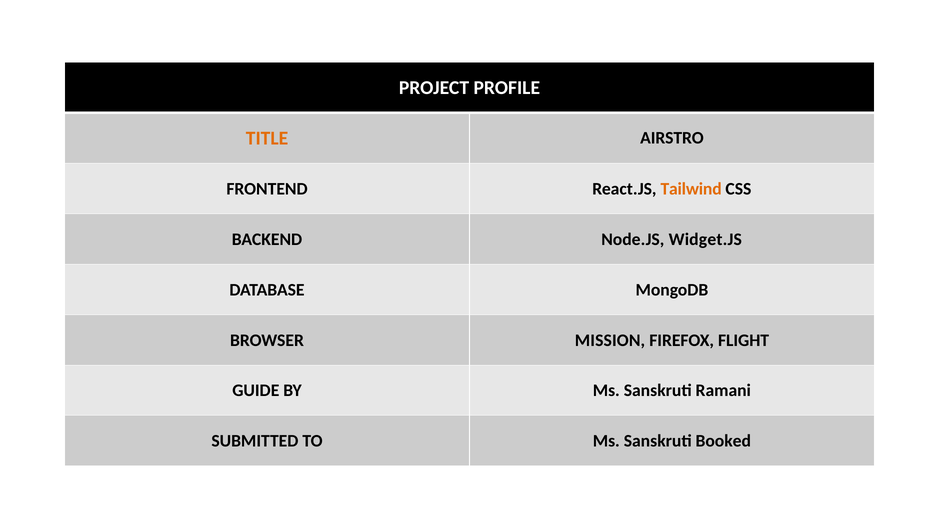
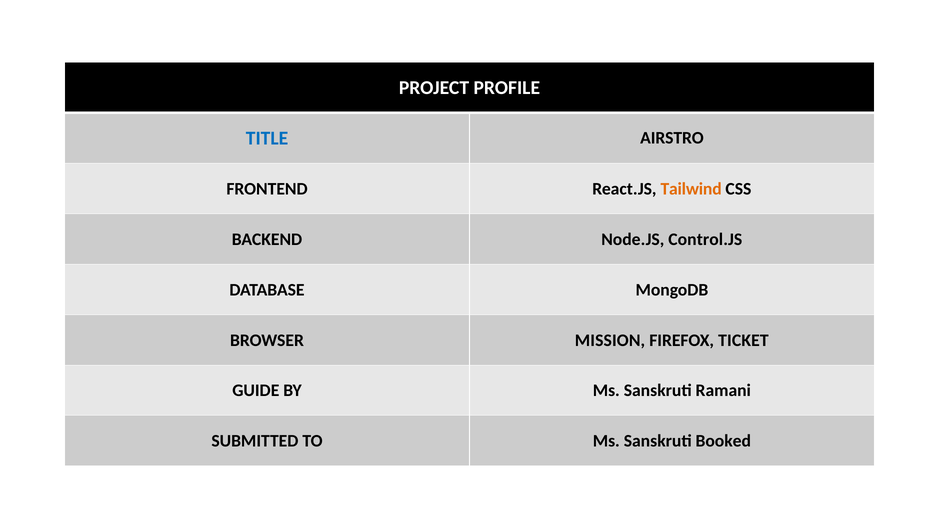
TITLE colour: orange -> blue
Widget.JS: Widget.JS -> Control.JS
FLIGHT: FLIGHT -> TICKET
